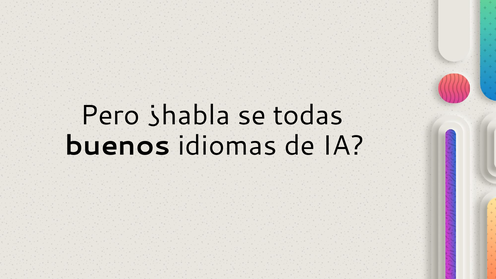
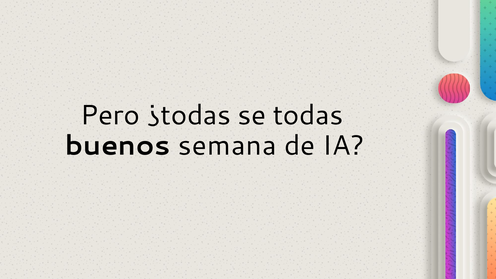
¿habla: ¿habla -> ¿todas
idiomas: idiomas -> semana
